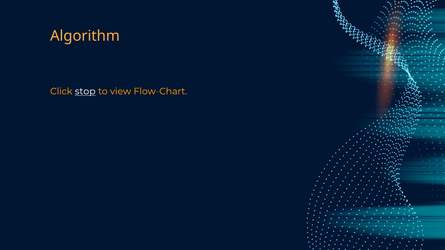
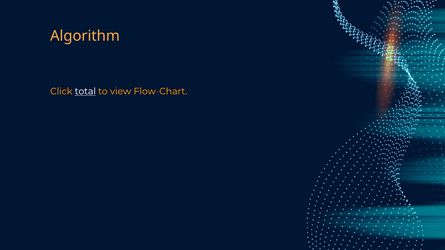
stop: stop -> total
